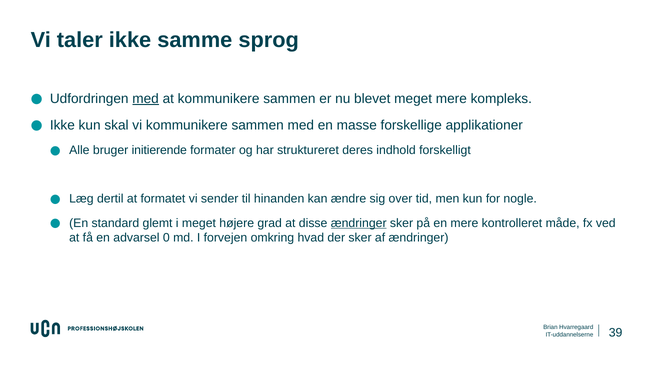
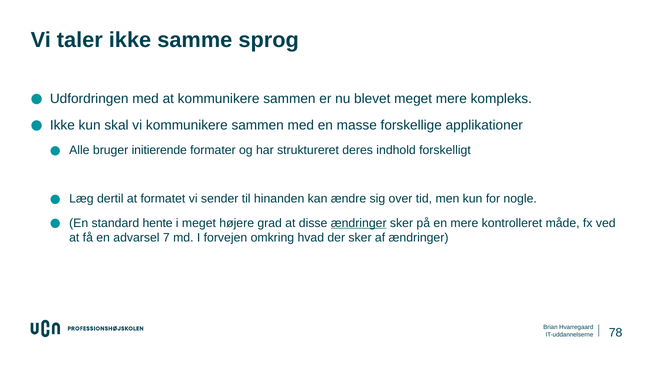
med at (146, 99) underline: present -> none
glemt: glemt -> hente
0: 0 -> 7
39: 39 -> 78
